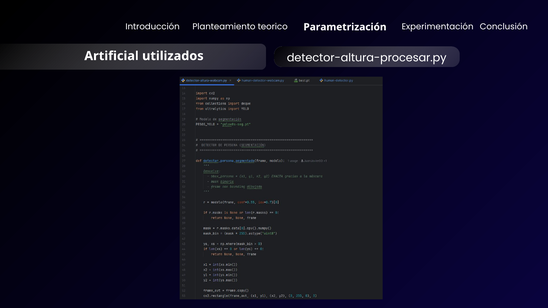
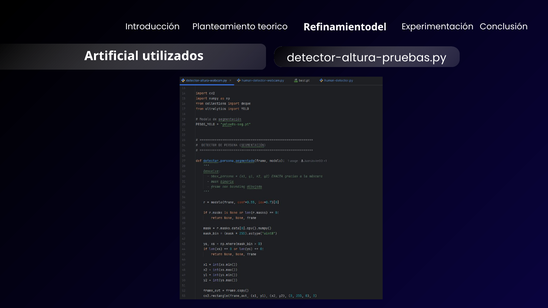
Parametrización: Parametrización -> Refinamientodel
detector-altura-procesar.py: detector-altura-procesar.py -> detector-altura-pruebas.py
